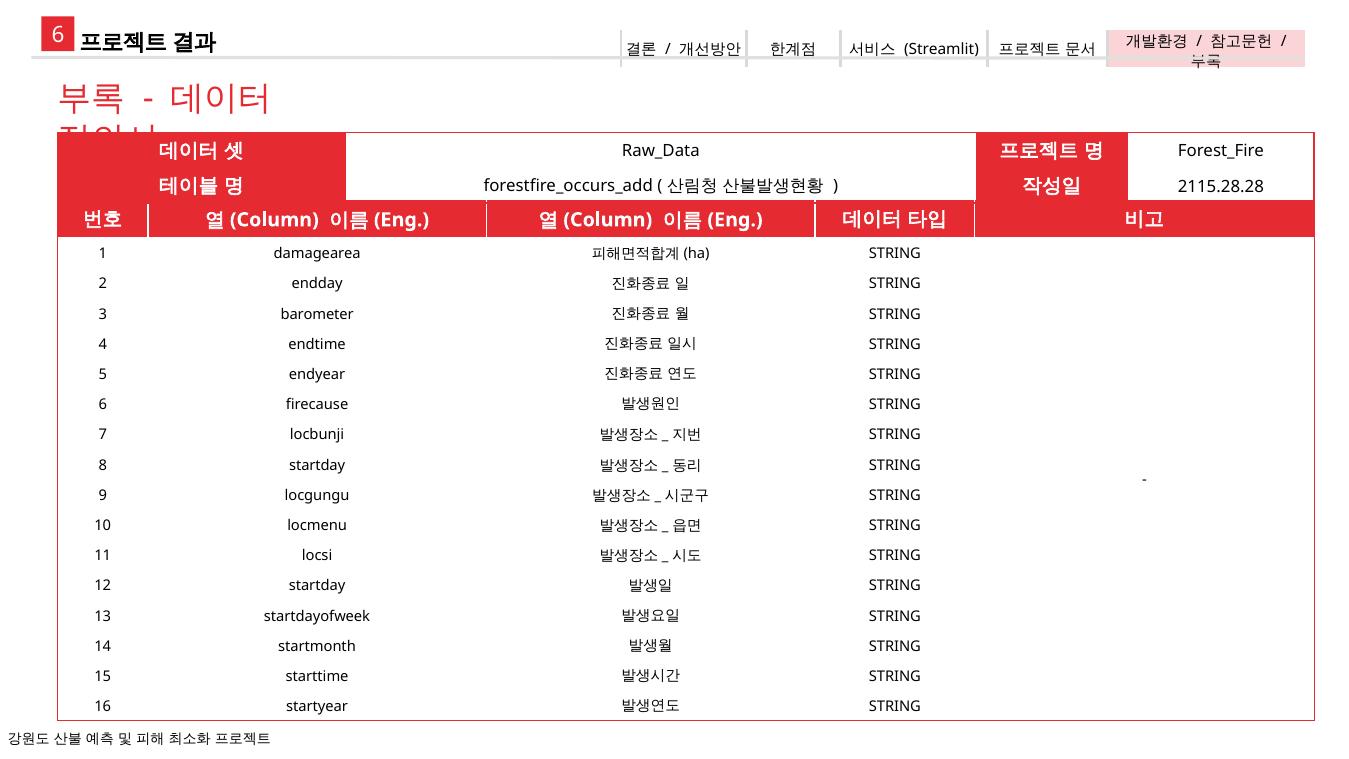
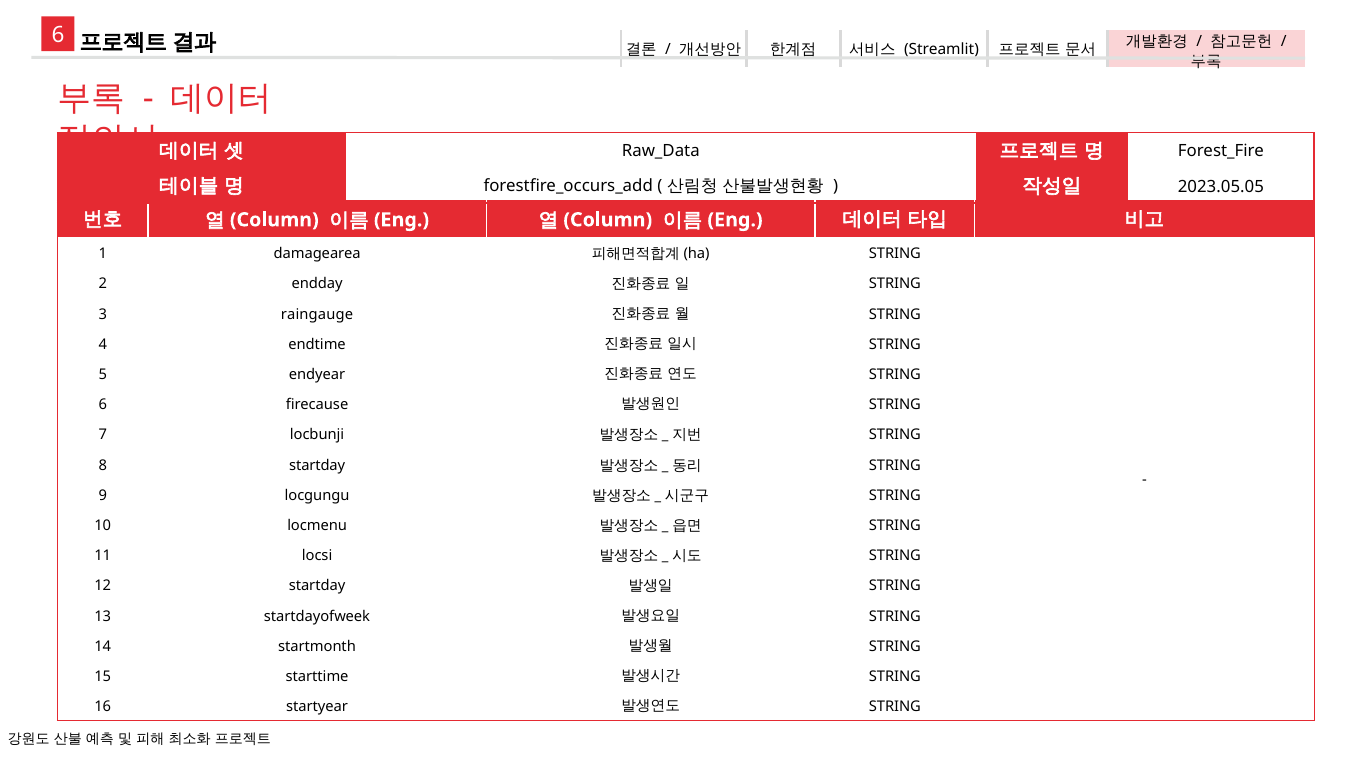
2115.28.28: 2115.28.28 -> 2023.05.05
barometer: barometer -> raingauge
